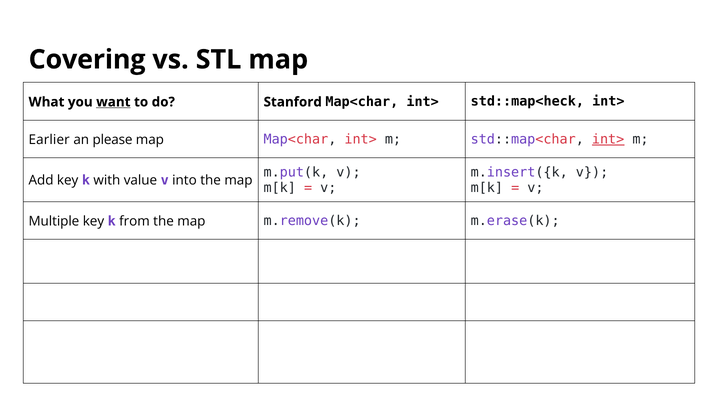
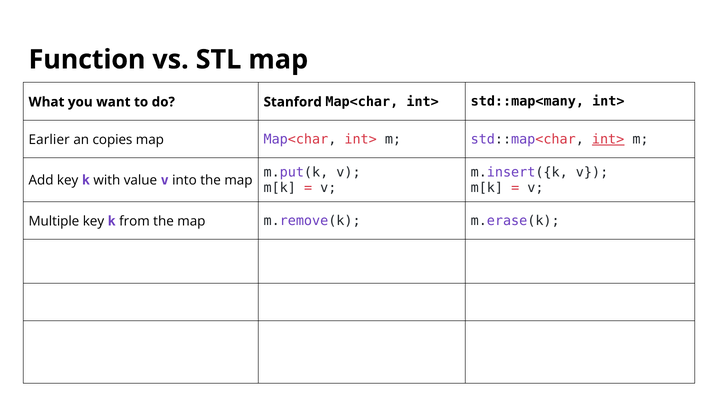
Covering: Covering -> Function
want underline: present -> none
std::map<heck: std::map<heck -> std::map<many
please: please -> copies
